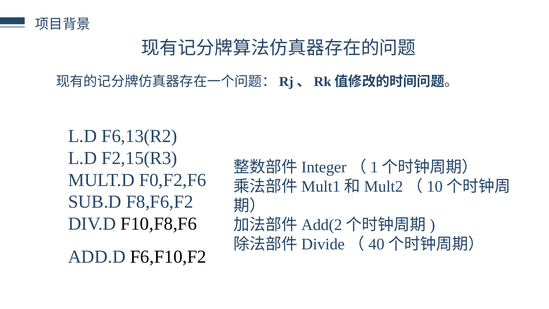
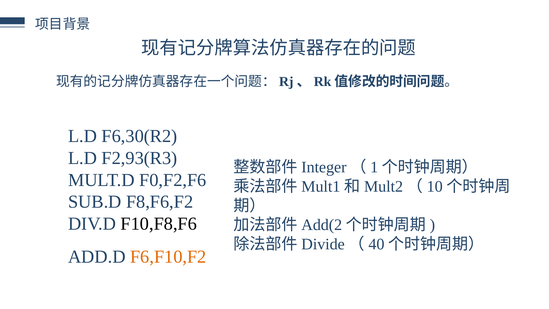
F6,13(R2: F6,13(R2 -> F6,30(R2
F2,15(R3: F2,15(R3 -> F2,93(R3
F6,F10,F2 colour: black -> orange
